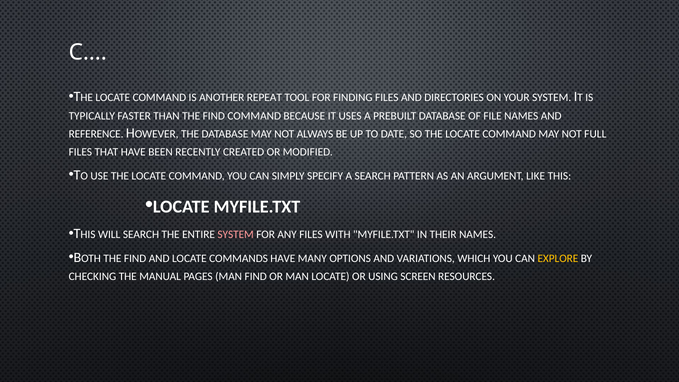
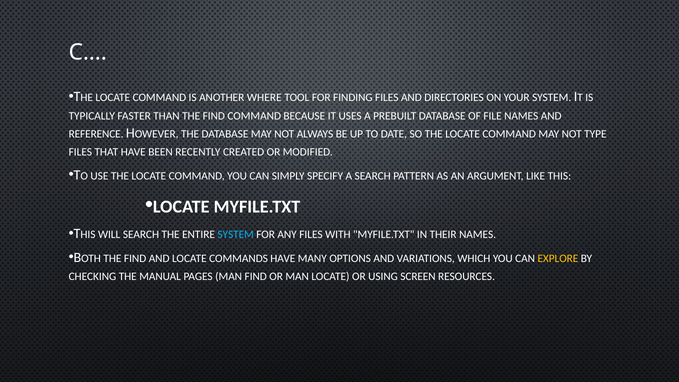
REPEAT: REPEAT -> WHERE
FULL: FULL -> TYPE
SYSTEM at (236, 235) colour: pink -> light blue
